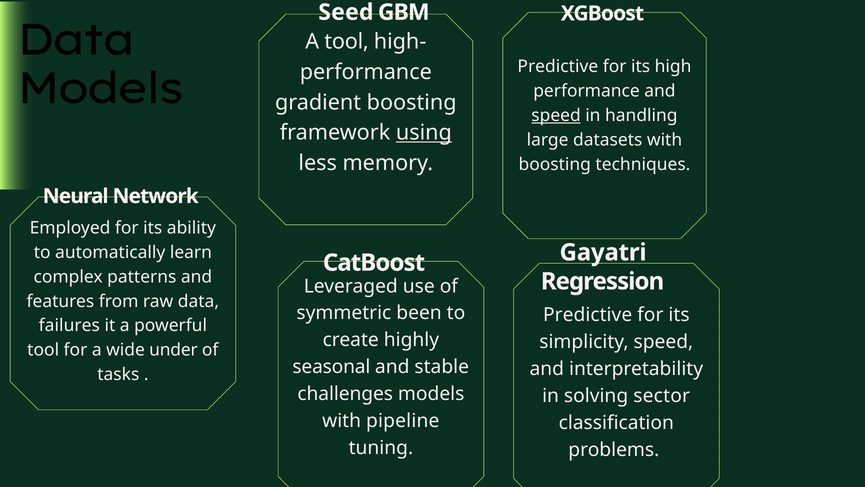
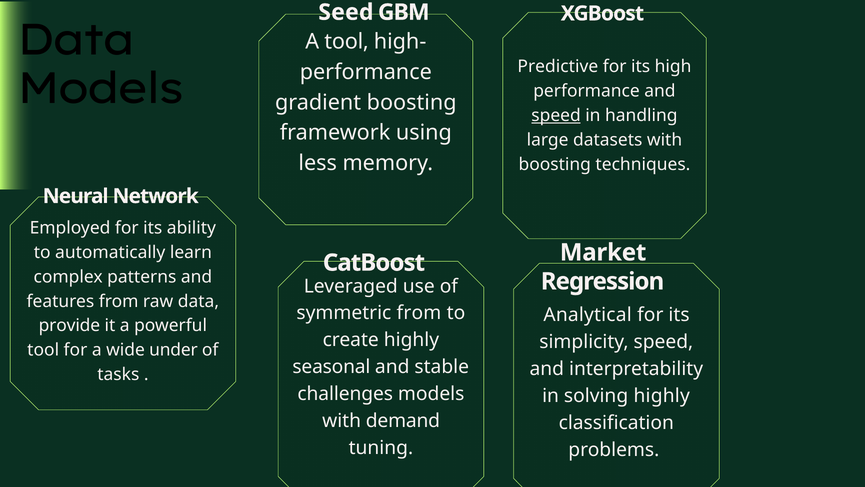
using underline: present -> none
Gayatri: Gayatri -> Market
symmetric been: been -> from
Predictive at (588, 315): Predictive -> Analytical
failures: failures -> provide
solving sector: sector -> highly
pipeline: pipeline -> demand
